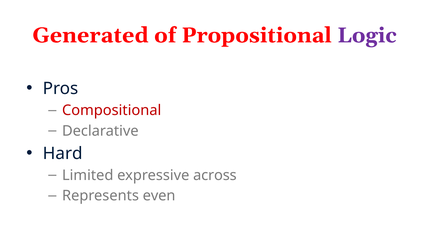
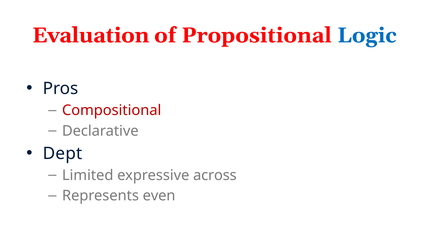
Generated: Generated -> Evaluation
Logic colour: purple -> blue
Hard: Hard -> Dept
